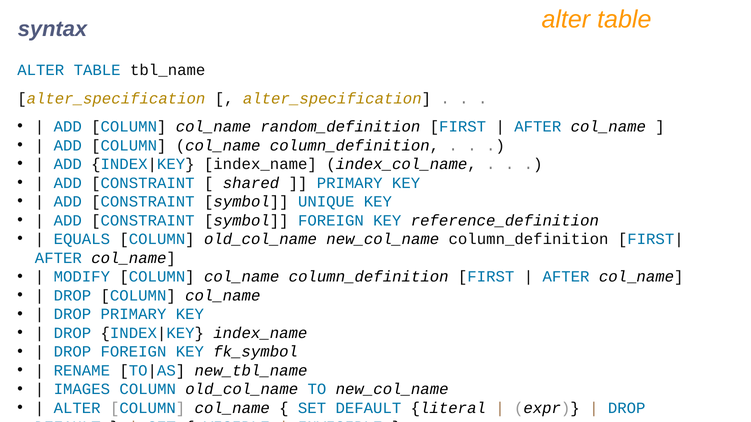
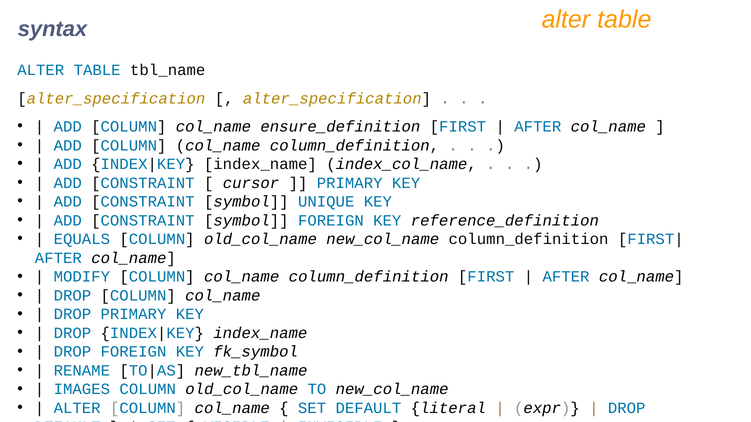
random_definition: random_definition -> ensure_definition
shared: shared -> cursor
